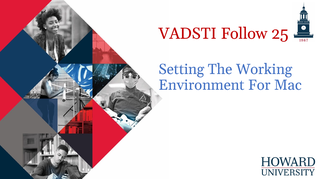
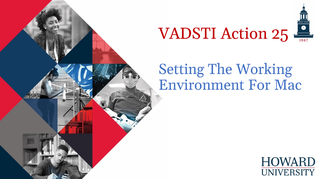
Follow: Follow -> Action
